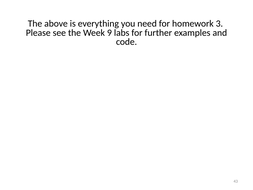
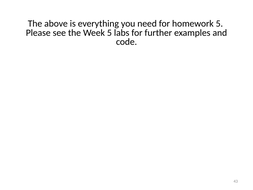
homework 3: 3 -> 5
Week 9: 9 -> 5
